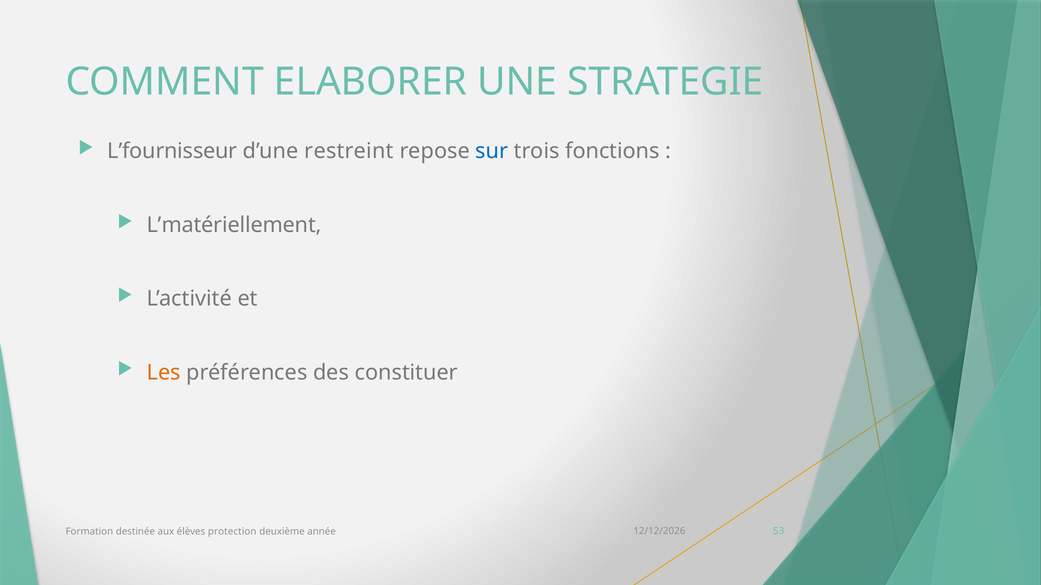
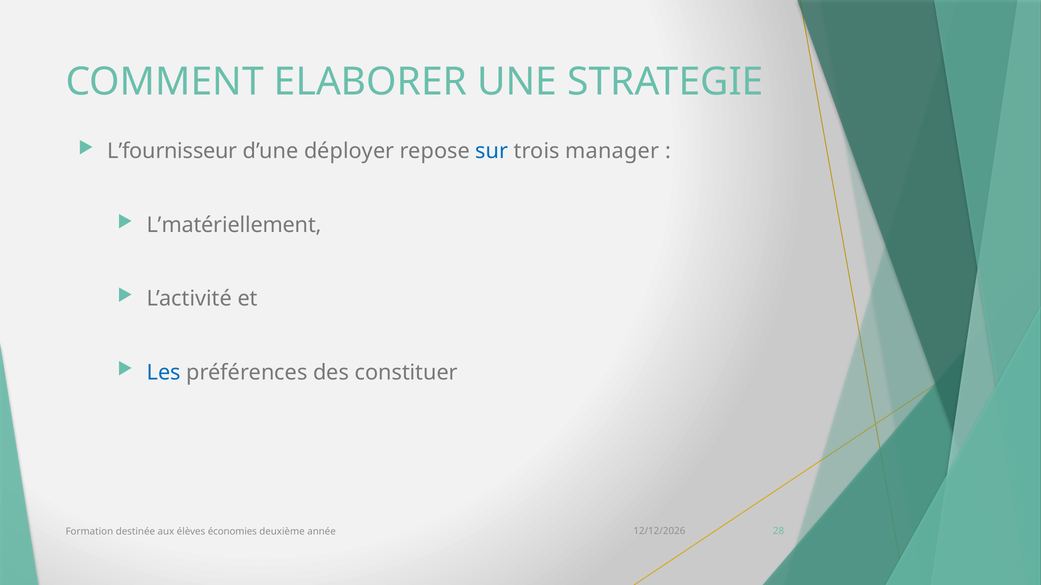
restreint: restreint -> déployer
fonctions: fonctions -> manager
Les colour: orange -> blue
protection: protection -> économies
53: 53 -> 28
